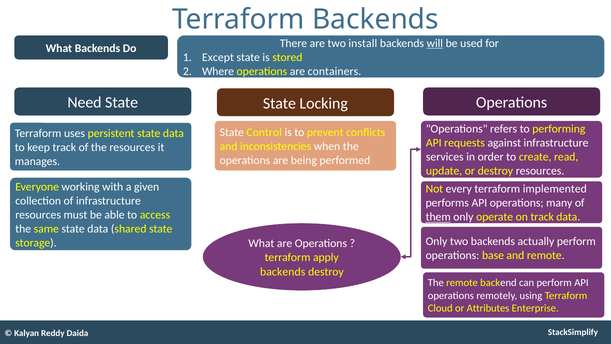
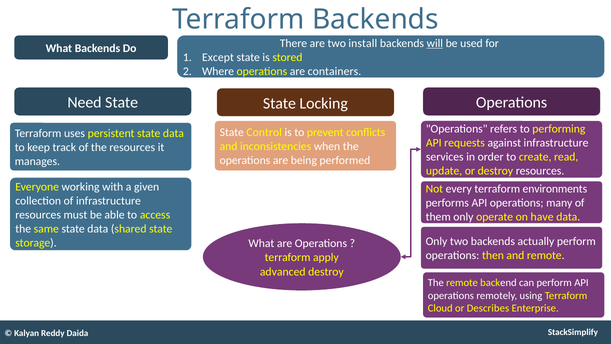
implemented: implemented -> environments
them underline: present -> none
on track: track -> have
base: base -> then
backends at (283, 271): backends -> advanced
Attributes: Attributes -> Describes
